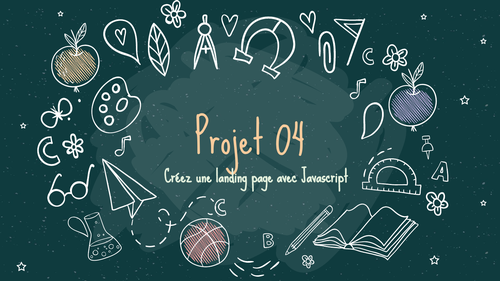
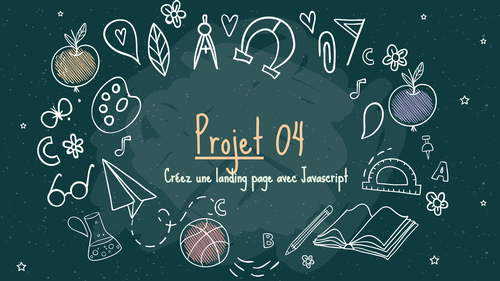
Projet underline: none -> present
